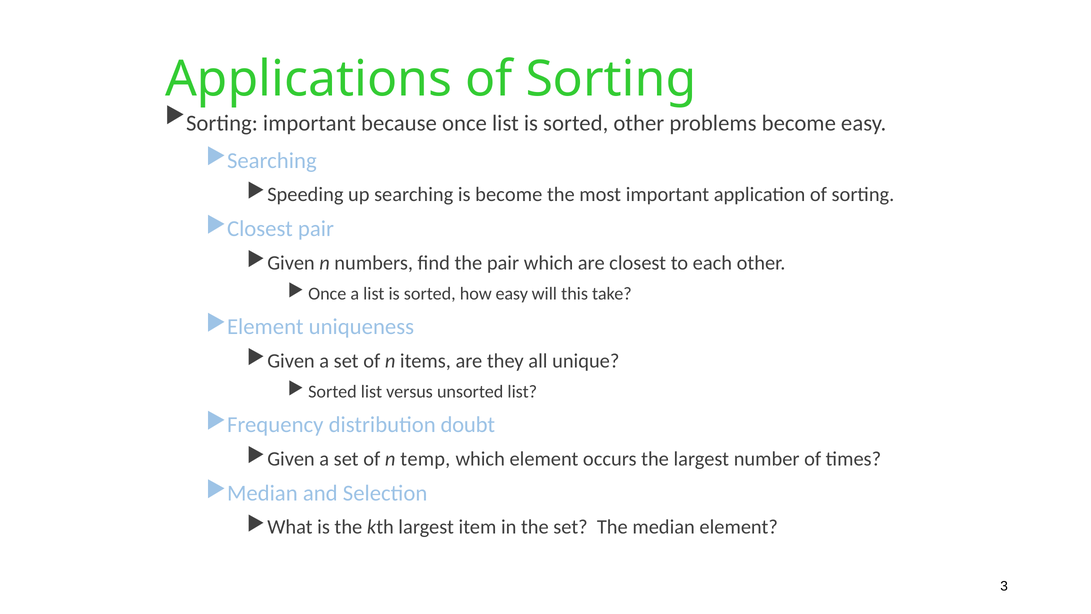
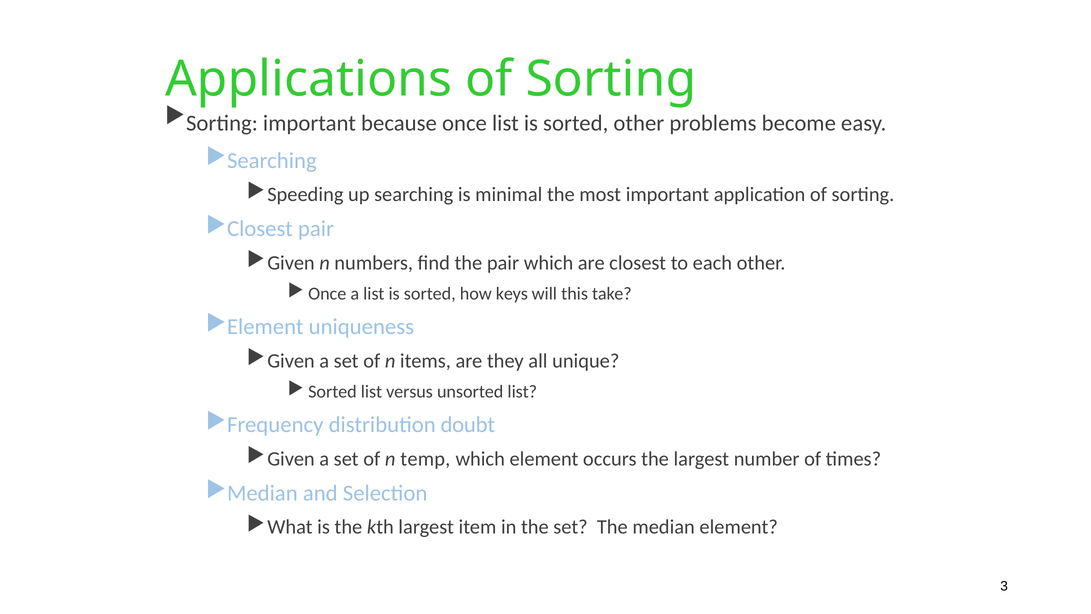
is become: become -> minimal
how easy: easy -> keys
